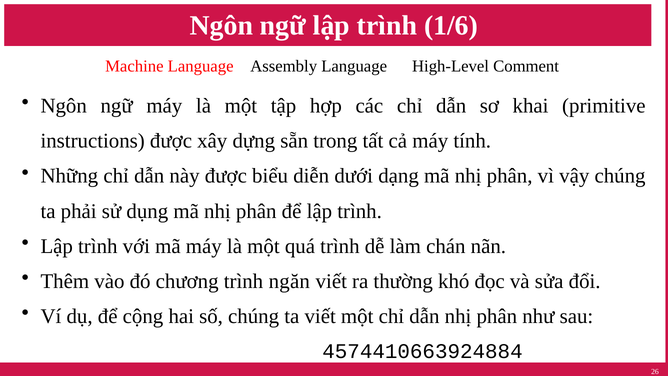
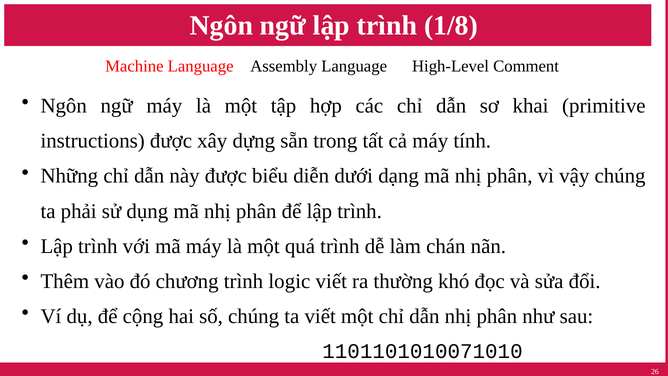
1/6: 1/6 -> 1/8
ngăn: ngăn -> logic
4574410663924884: 4574410663924884 -> 1101101010071010
